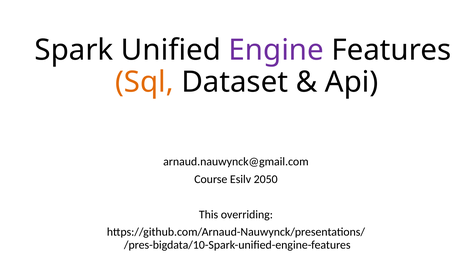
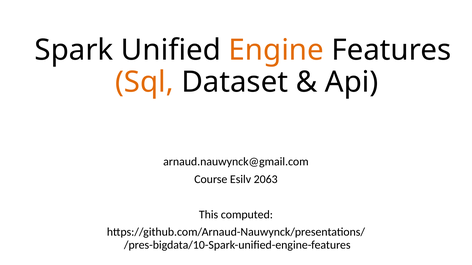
Engine colour: purple -> orange
2050: 2050 -> 2063
overriding: overriding -> computed
